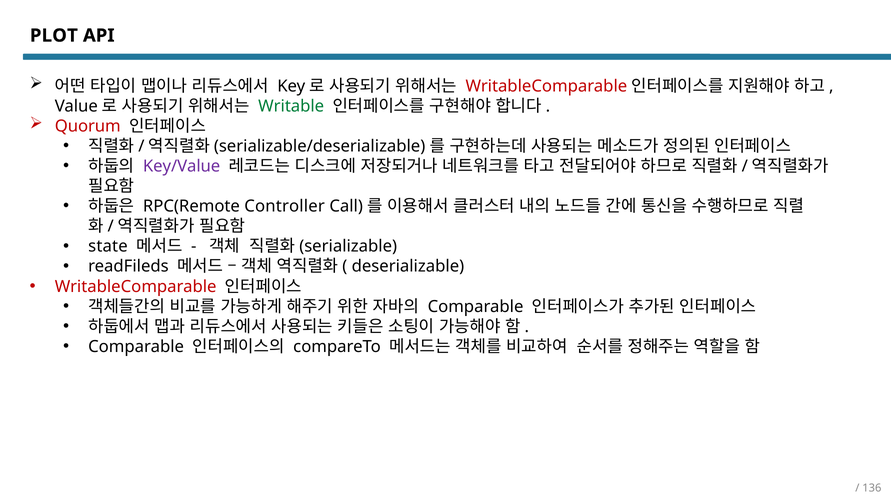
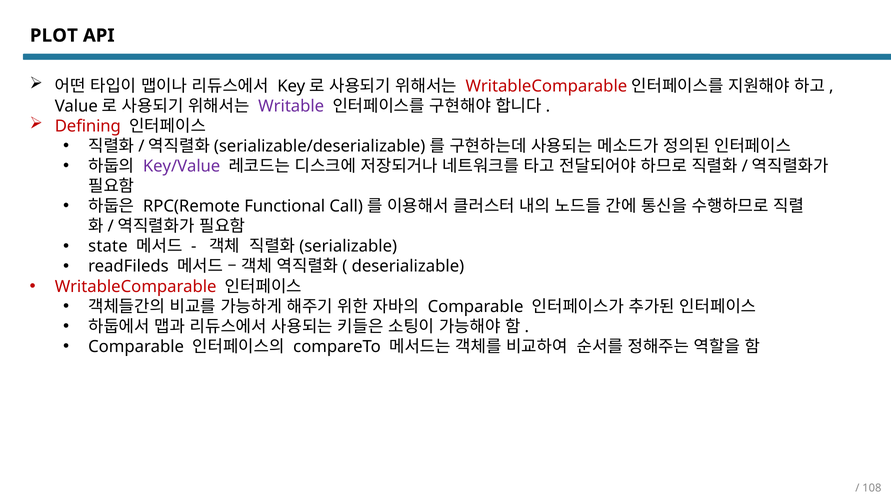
Writable colour: green -> purple
Quorum: Quorum -> Defining
Controller: Controller -> Functional
136: 136 -> 108
